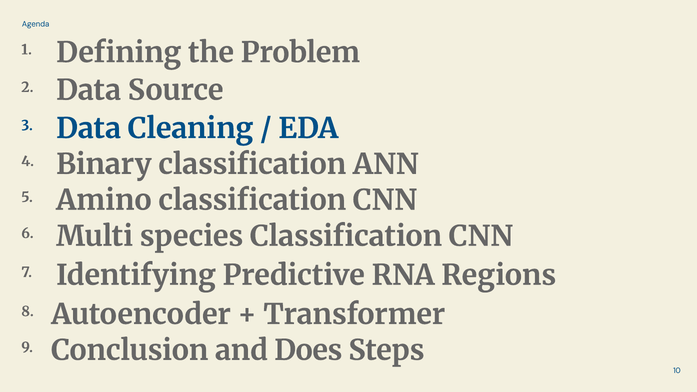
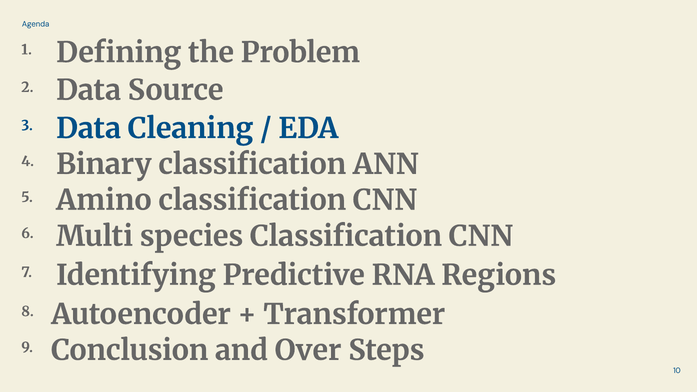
Does: Does -> Over
